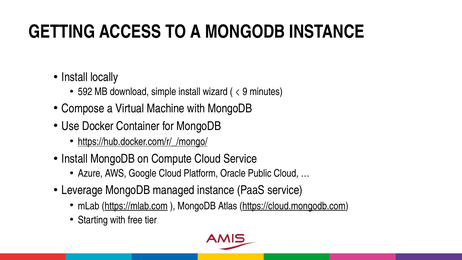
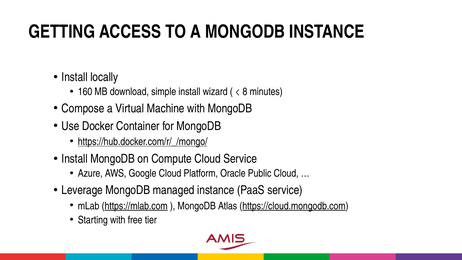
592: 592 -> 160
9: 9 -> 8
